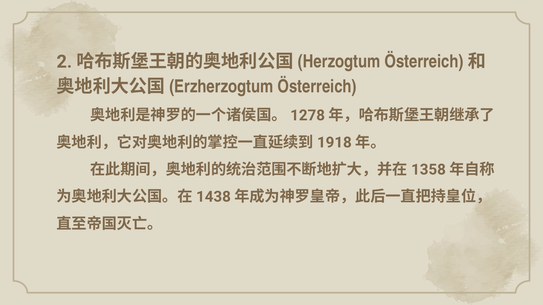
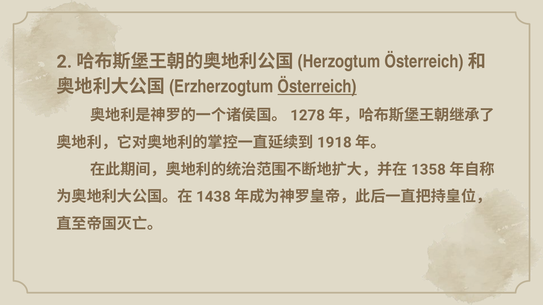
Österreich underline: none -> present
